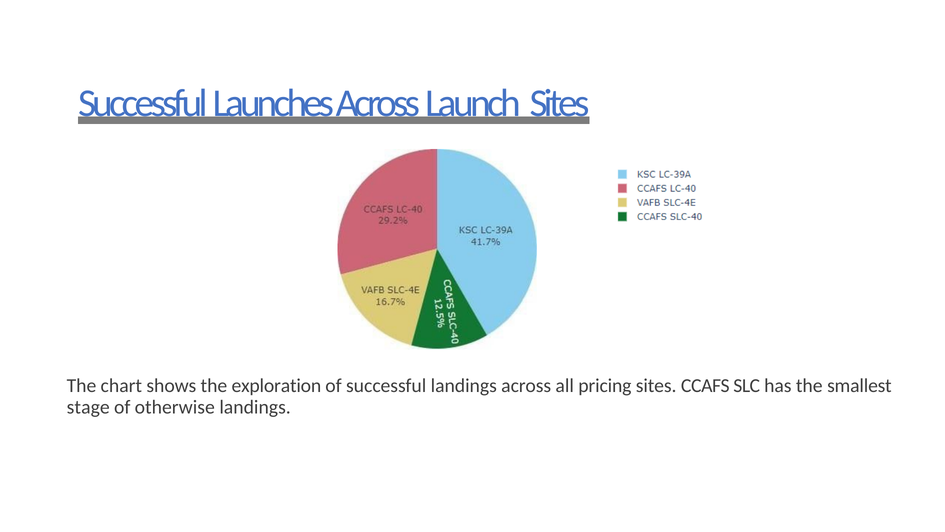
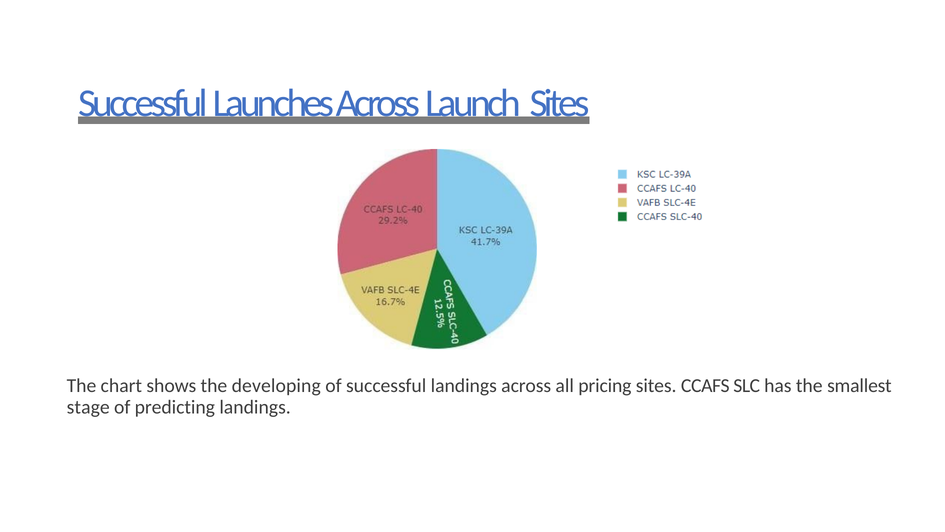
exploration: exploration -> developing
otherwise: otherwise -> predicting
